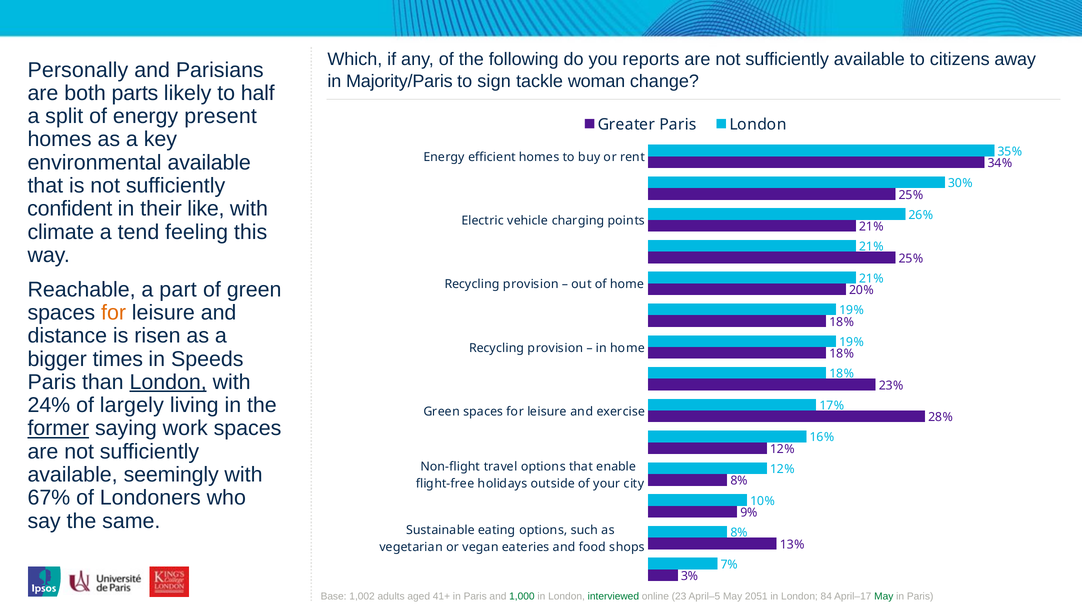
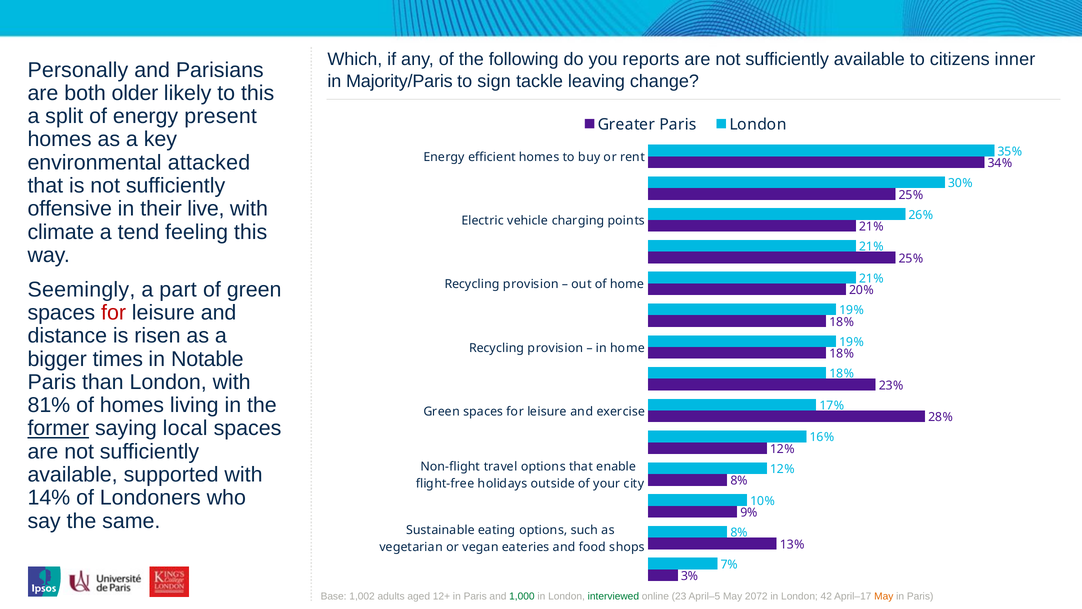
away: away -> inner
woman: woman -> leaving
parts: parts -> older
to half: half -> this
environmental available: available -> attacked
confident: confident -> offensive
like: like -> live
Reachable: Reachable -> Seemingly
for at (114, 312) colour: orange -> red
Speeds: Speeds -> Notable
London at (168, 382) underline: present -> none
24%: 24% -> 81%
of largely: largely -> homes
work: work -> local
seemingly: seemingly -> supported
67%: 67% -> 14%
41+: 41+ -> 12+
2051: 2051 -> 2072
84: 84 -> 42
May at (884, 596) colour: green -> orange
